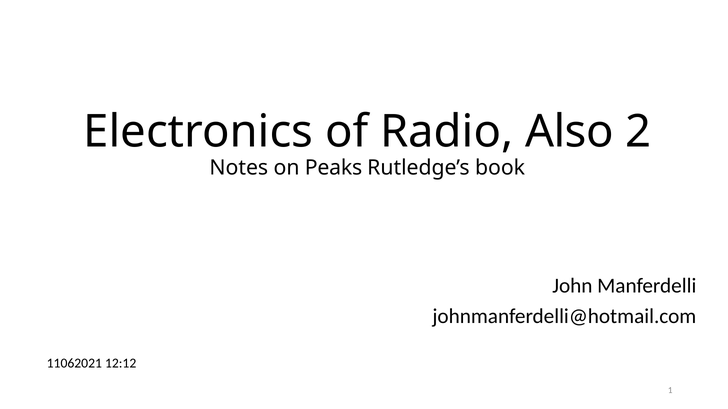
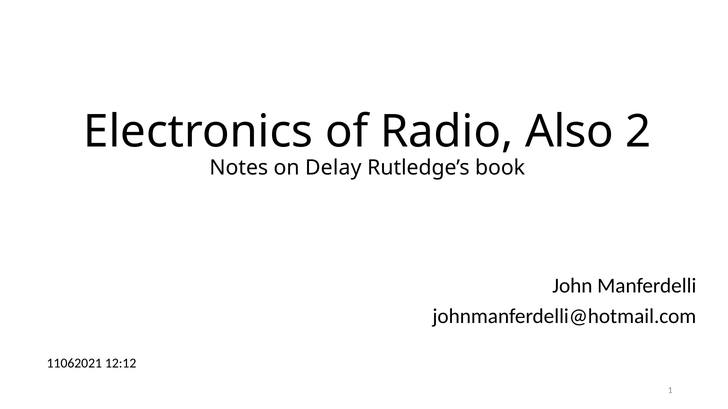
Peaks: Peaks -> Delay
